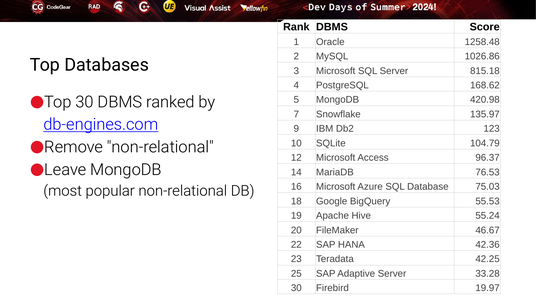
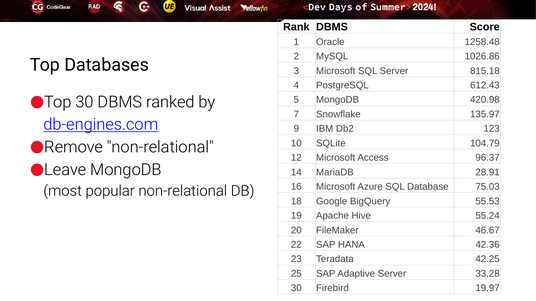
168.62: 168.62 -> 612.43
76.53: 76.53 -> 28.91
